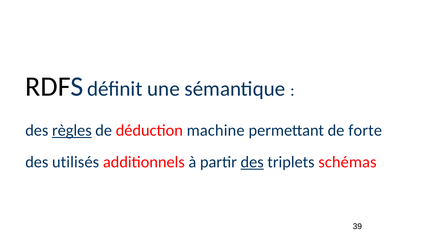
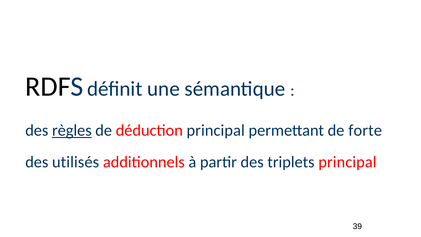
déduction machine: machine -> principal
des at (252, 162) underline: present -> none
triplets schémas: schémas -> principal
